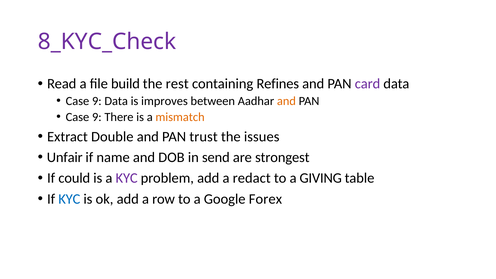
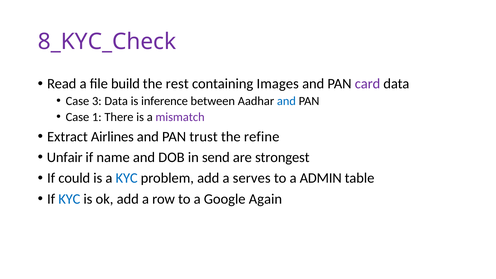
Refines: Refines -> Images
9 at (97, 101): 9 -> 3
improves: improves -> inference
and at (286, 101) colour: orange -> blue
9 at (97, 117): 9 -> 1
mismatch colour: orange -> purple
Double: Double -> Airlines
issues: issues -> refine
KYC at (127, 178) colour: purple -> blue
redact: redact -> serves
GIVING: GIVING -> ADMIN
Forex: Forex -> Again
